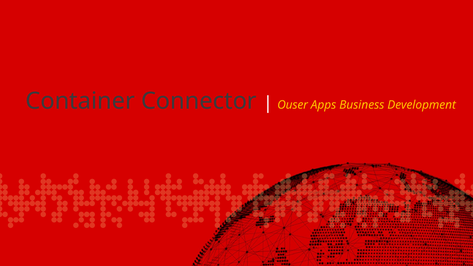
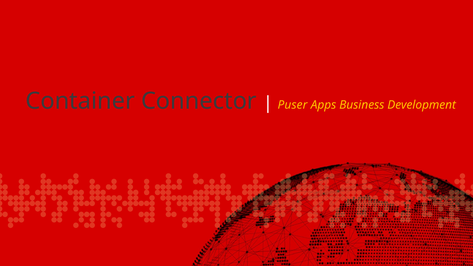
Ouser: Ouser -> Puser
